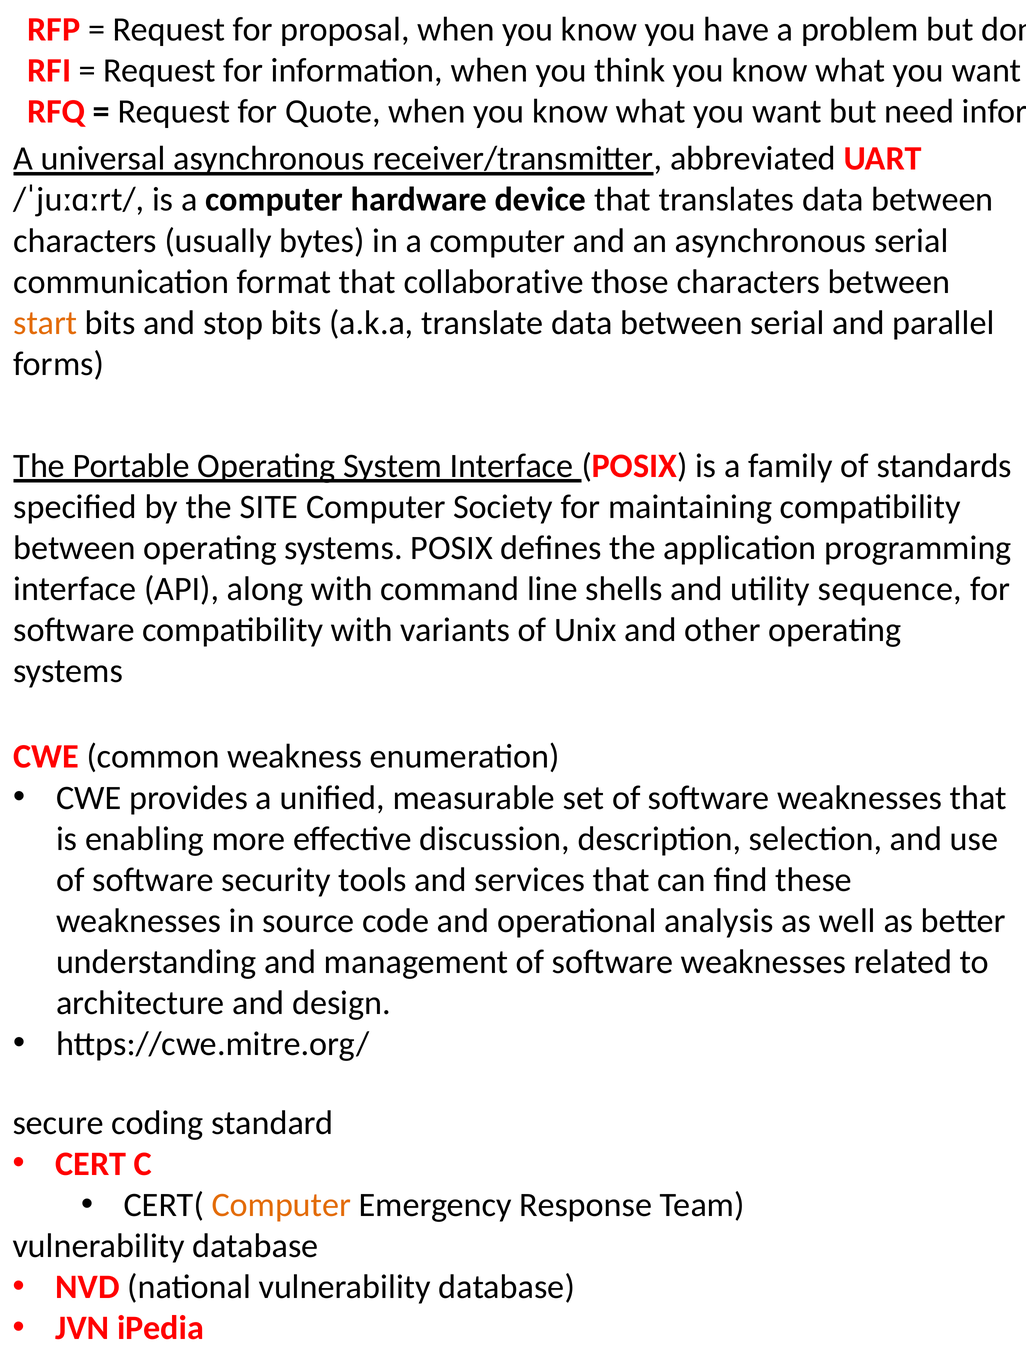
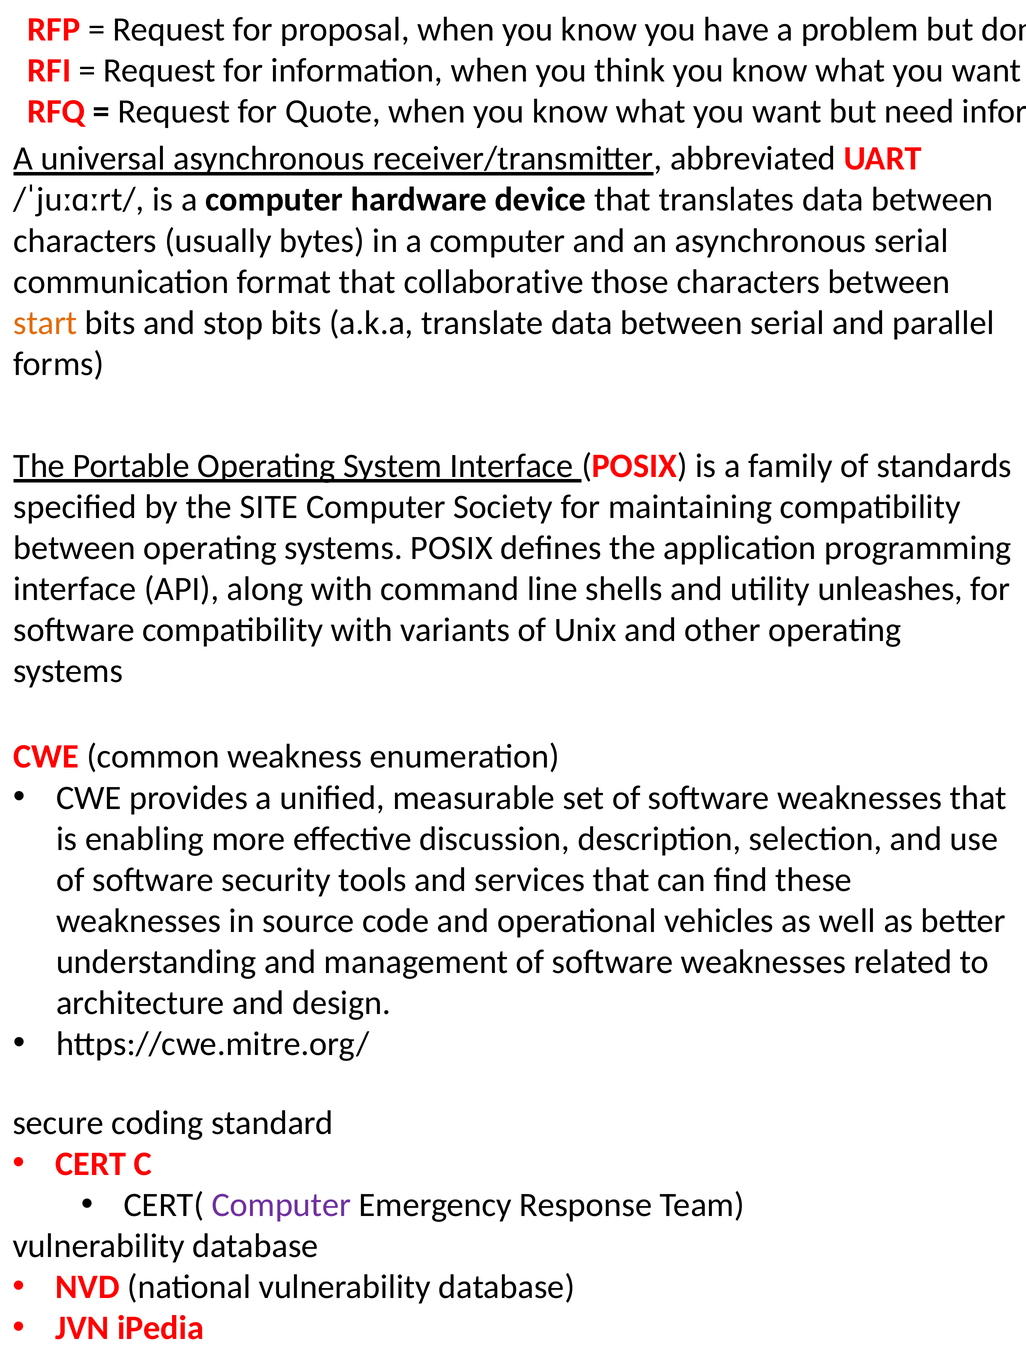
sequence: sequence -> unleashes
analysis: analysis -> vehicles
Computer at (281, 1205) colour: orange -> purple
